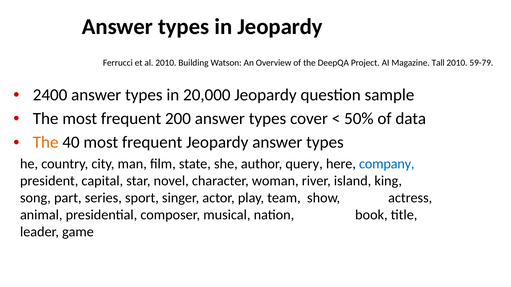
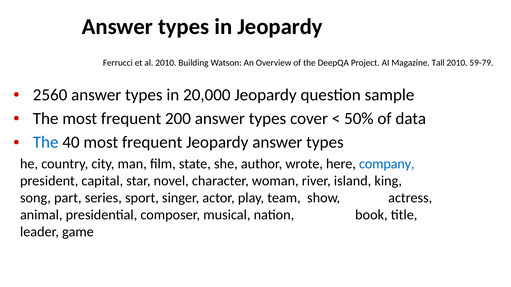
2400: 2400 -> 2560
The at (46, 143) colour: orange -> blue
query: query -> wrote
